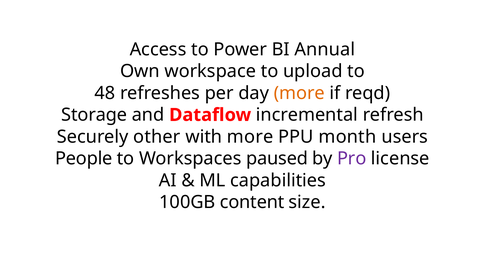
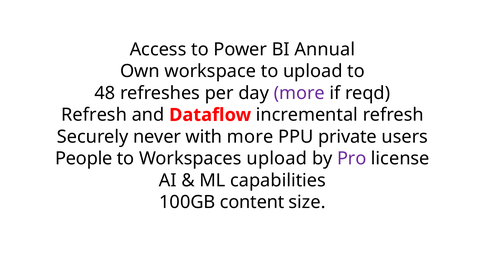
more at (299, 93) colour: orange -> purple
Storage at (94, 115): Storage -> Refresh
other: other -> never
month: month -> private
Workspaces paused: paused -> upload
